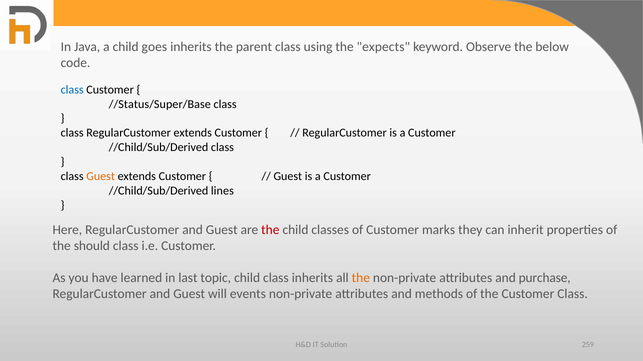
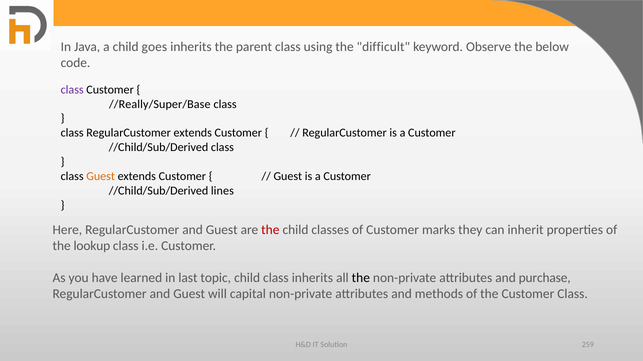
expects: expects -> difficult
class at (72, 90) colour: blue -> purple
//Status/Super/Base: //Status/Super/Base -> //Really/Super/Base
should: should -> lookup
the at (361, 278) colour: orange -> black
events: events -> capital
